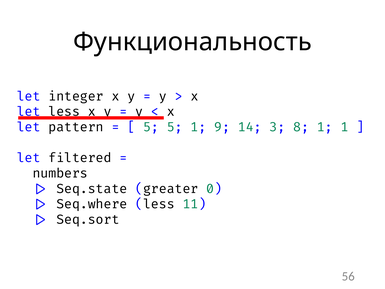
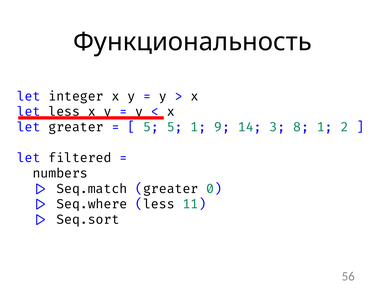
let pattern: pattern -> greater
1 1: 1 -> 2
Seq.state: Seq.state -> Seq.match
